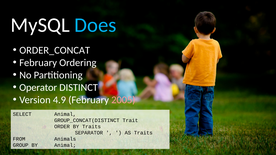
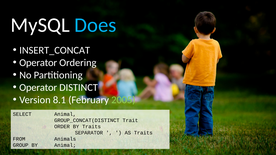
ORDER_CONCAT: ORDER_CONCAT -> INSERT_CONCAT
February at (38, 63): February -> Operator
4.9: 4.9 -> 8.1
2005 colour: pink -> light green
